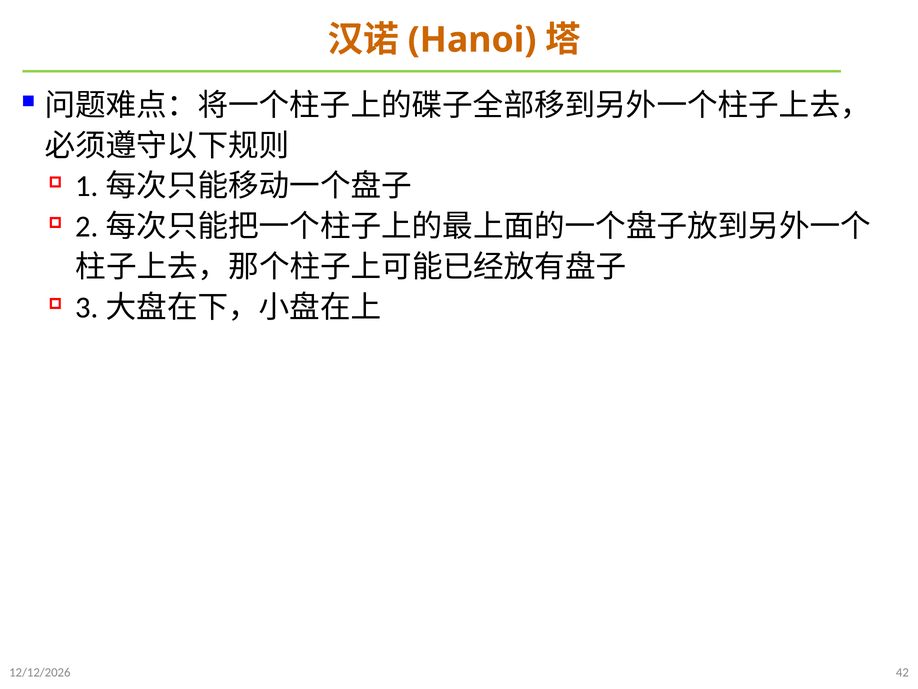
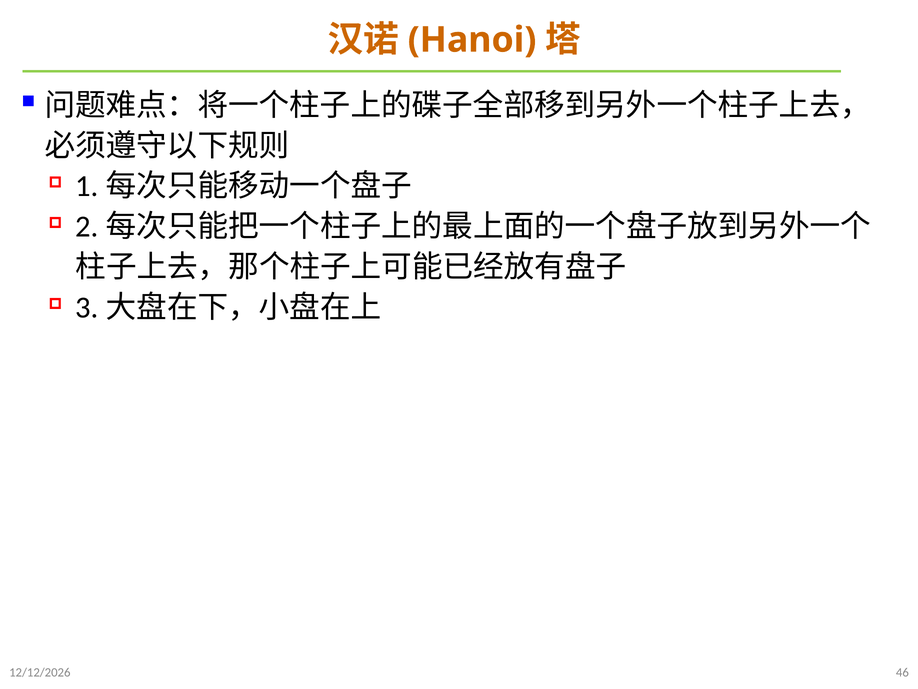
42: 42 -> 46
